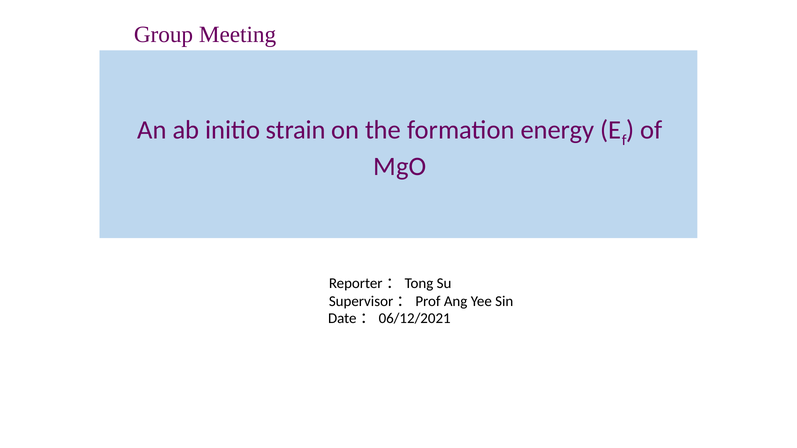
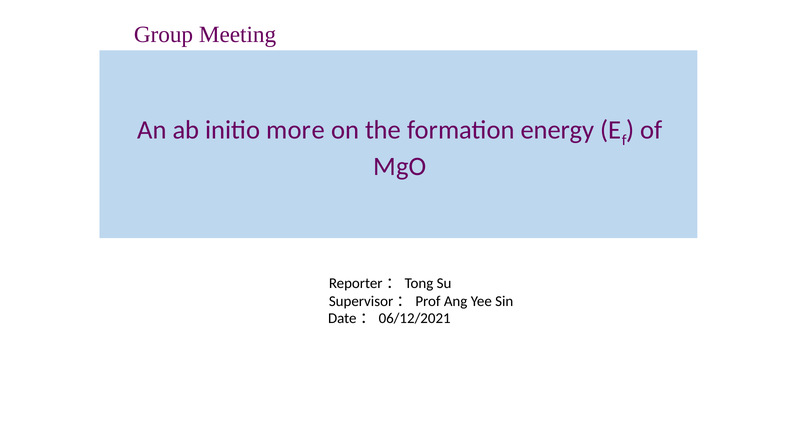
strain: strain -> more
